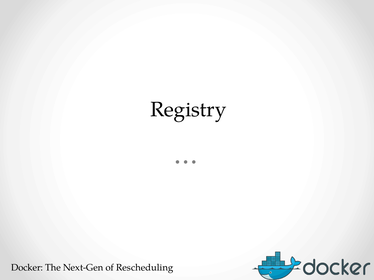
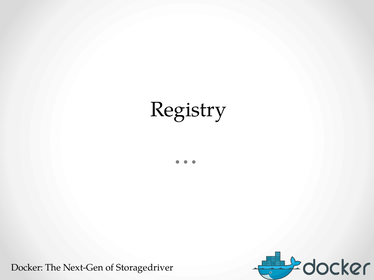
Rescheduling: Rescheduling -> Storagedriver
